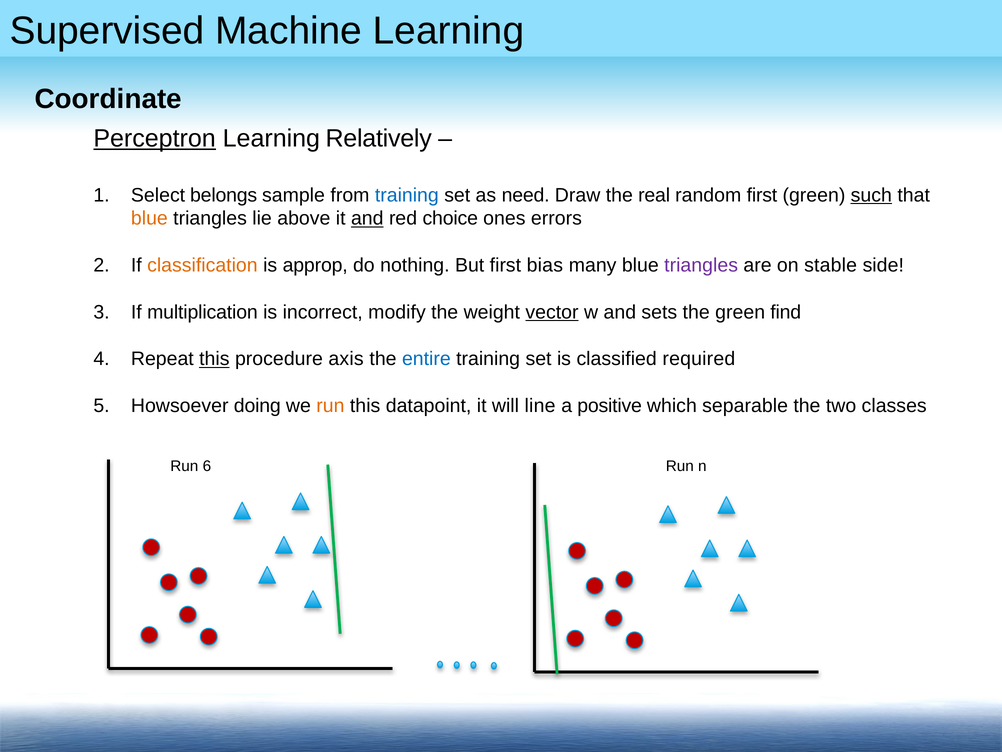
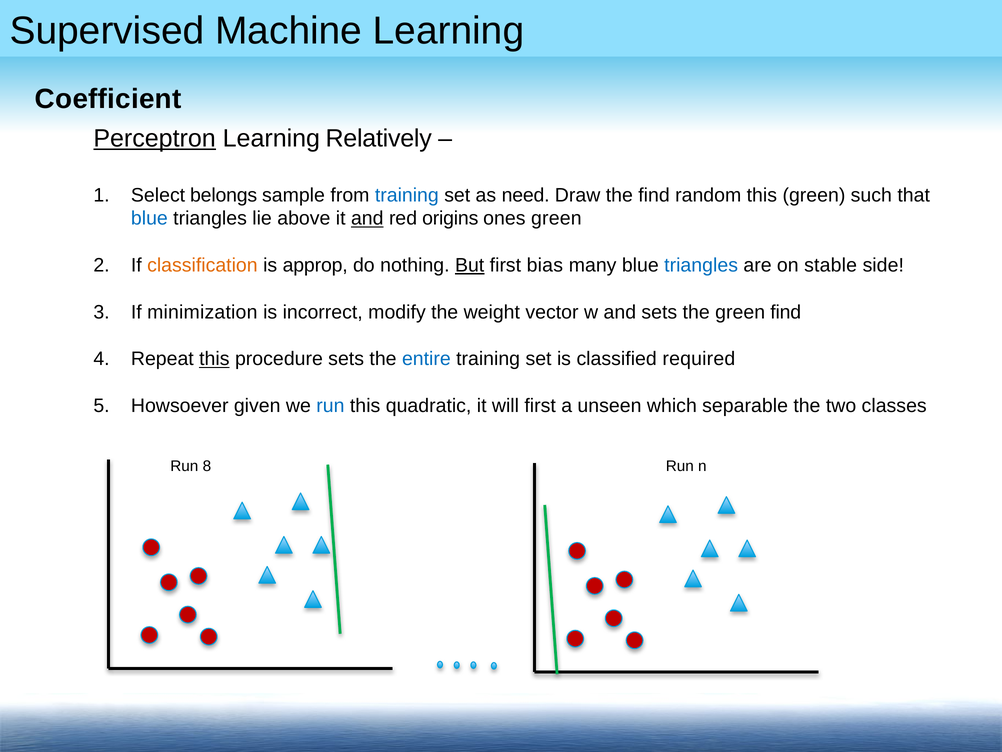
Coordinate: Coordinate -> Coefficient
the real: real -> find
random first: first -> this
such underline: present -> none
blue at (149, 218) colour: orange -> blue
choice: choice -> origins
ones errors: errors -> green
But underline: none -> present
triangles at (701, 265) colour: purple -> blue
multiplication: multiplication -> minimization
vector underline: present -> none
procedure axis: axis -> sets
doing: doing -> given
run at (330, 406) colour: orange -> blue
datapoint: datapoint -> quadratic
will line: line -> first
positive: positive -> unseen
6: 6 -> 8
